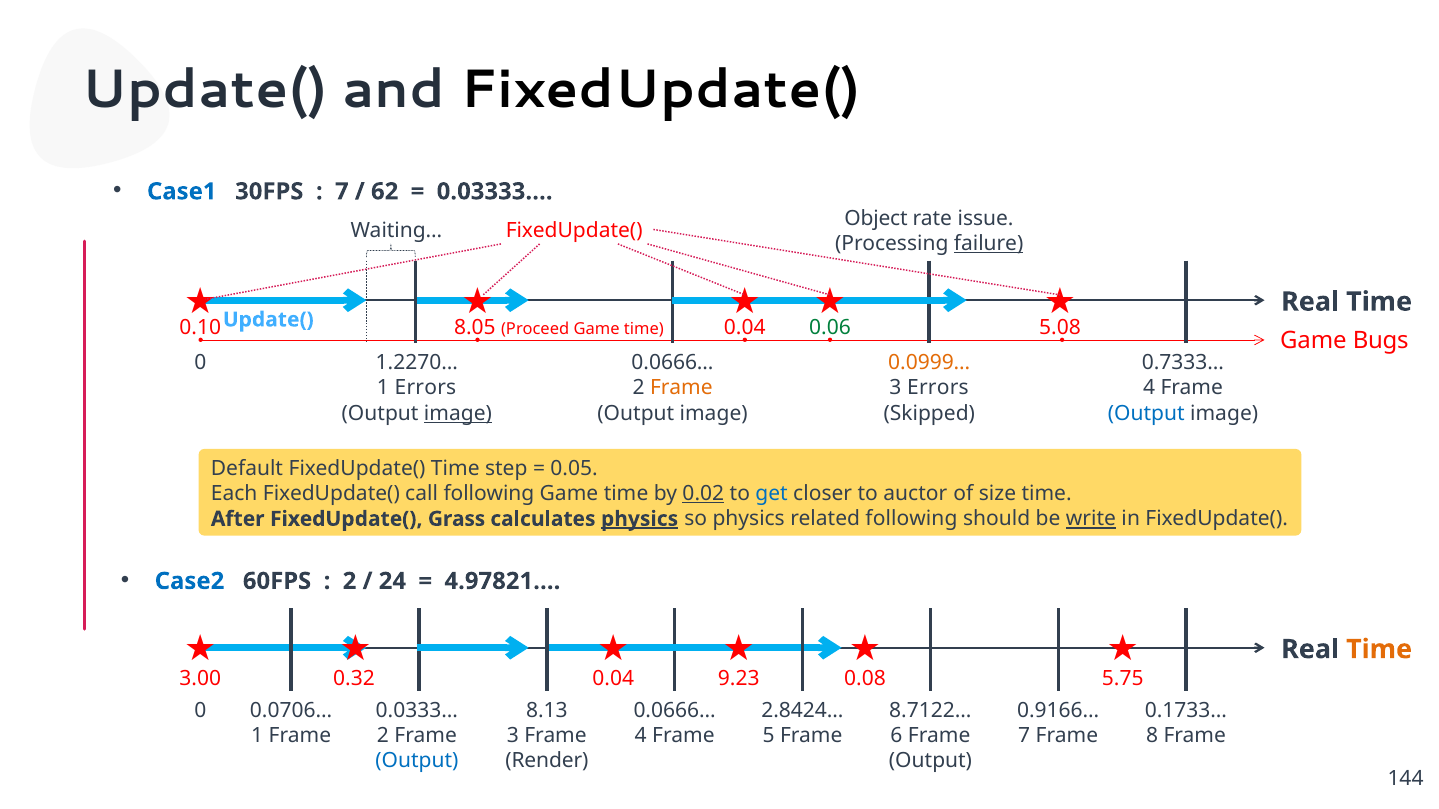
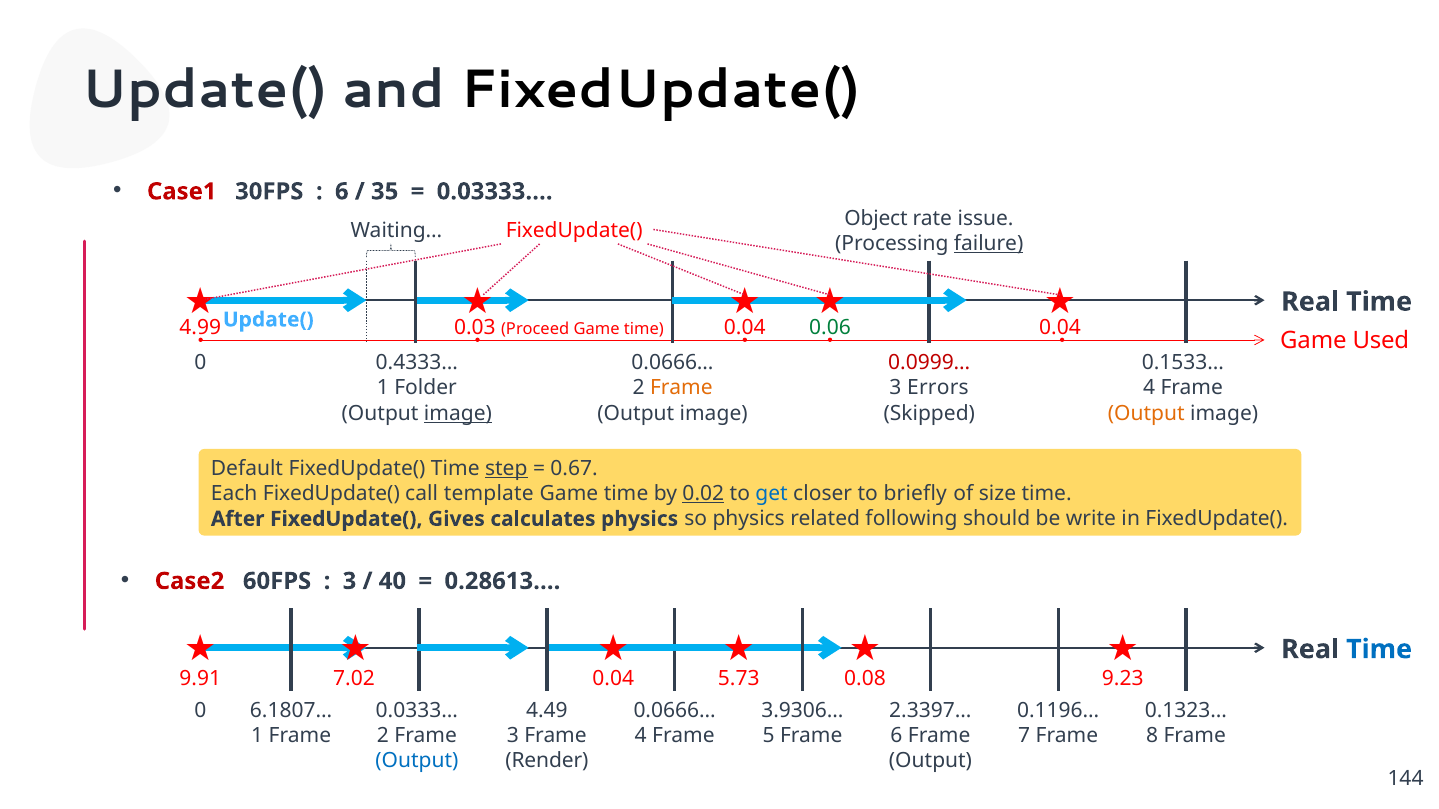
Case1 colour: blue -> red
7 at (342, 192): 7 -> 6
62: 62 -> 35
0.10: 0.10 -> 4.99
8.05: 8.05 -> 0.03
5.08 at (1060, 328): 5.08 -> 0.04
Bugs: Bugs -> Used
1.2270…: 1.2270… -> 0.4333…
0.0999… colour: orange -> red
0.7333…: 0.7333… -> 0.1533…
1 Errors: Errors -> Folder
Output at (1146, 413) colour: blue -> orange
step underline: none -> present
0.05: 0.05 -> 0.67
call following: following -> template
auctor: auctor -> briefly
Grass: Grass -> Gives
physics at (640, 519) underline: present -> none
write underline: present -> none
Case2 colour: blue -> red
2 at (350, 581): 2 -> 3
24: 24 -> 40
4.97821…: 4.97821… -> 0.28613…
Time at (1379, 650) colour: orange -> blue
3.00: 3.00 -> 9.91
5.75: 5.75 -> 9.23
0.32: 0.32 -> 7.02
9.23: 9.23 -> 5.73
0.0706…: 0.0706… -> 6.1807…
8.13: 8.13 -> 4.49
2.8424…: 2.8424… -> 3.9306…
8.7122…: 8.7122… -> 2.3397…
0.9166…: 0.9166… -> 0.1196…
0.1733…: 0.1733… -> 0.1323…
